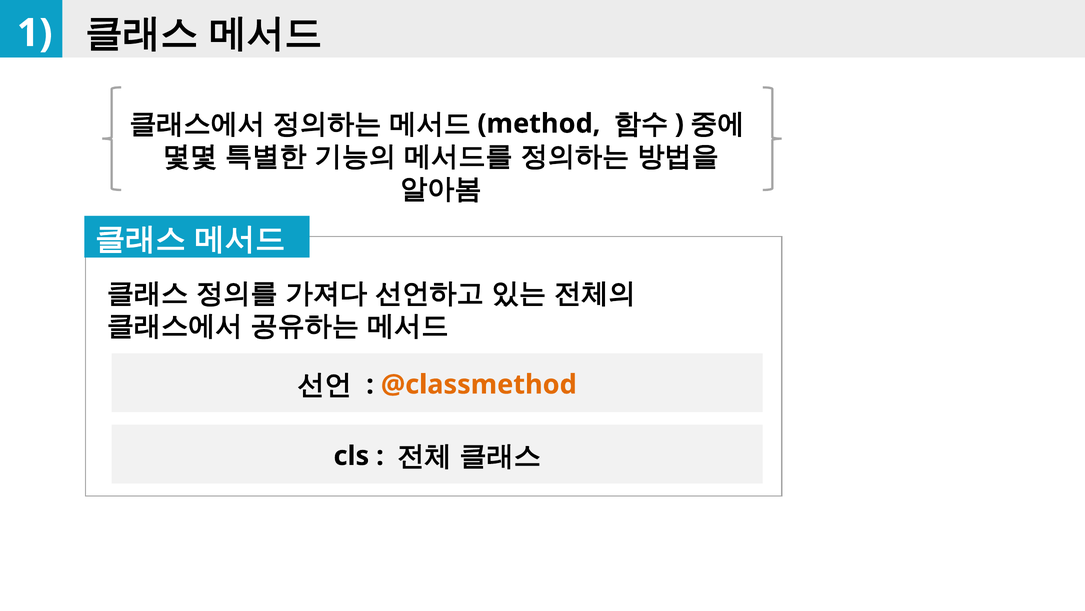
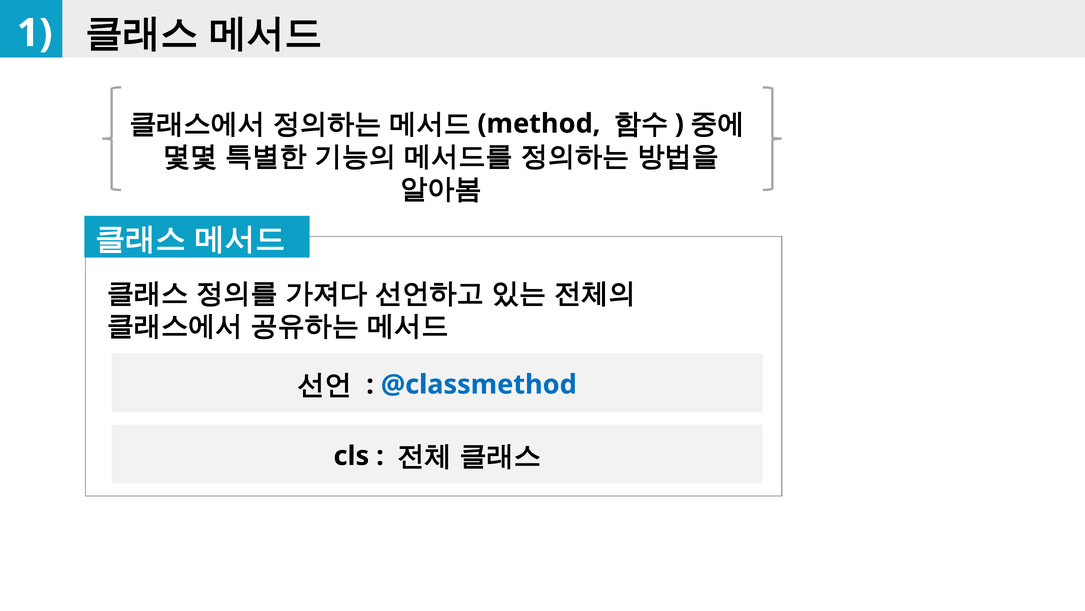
@classmethod colour: orange -> blue
